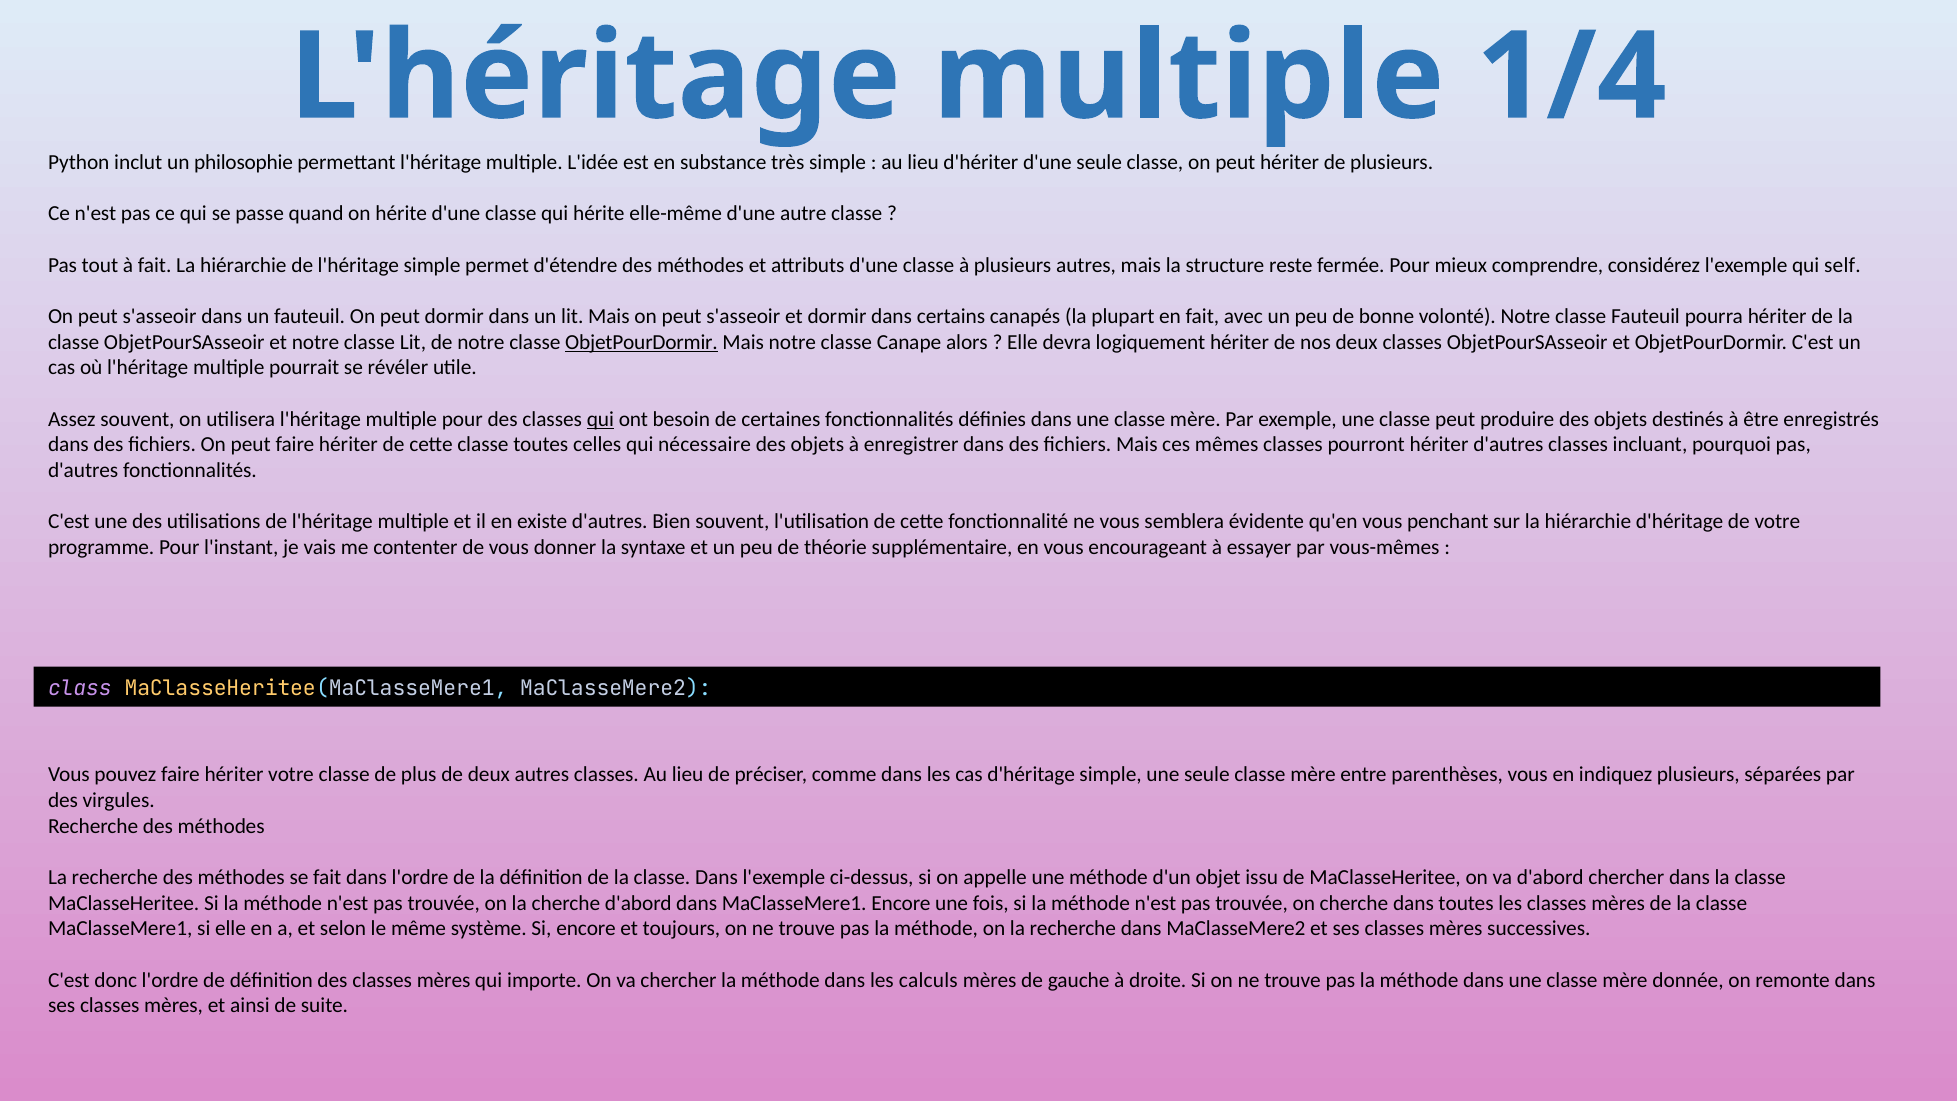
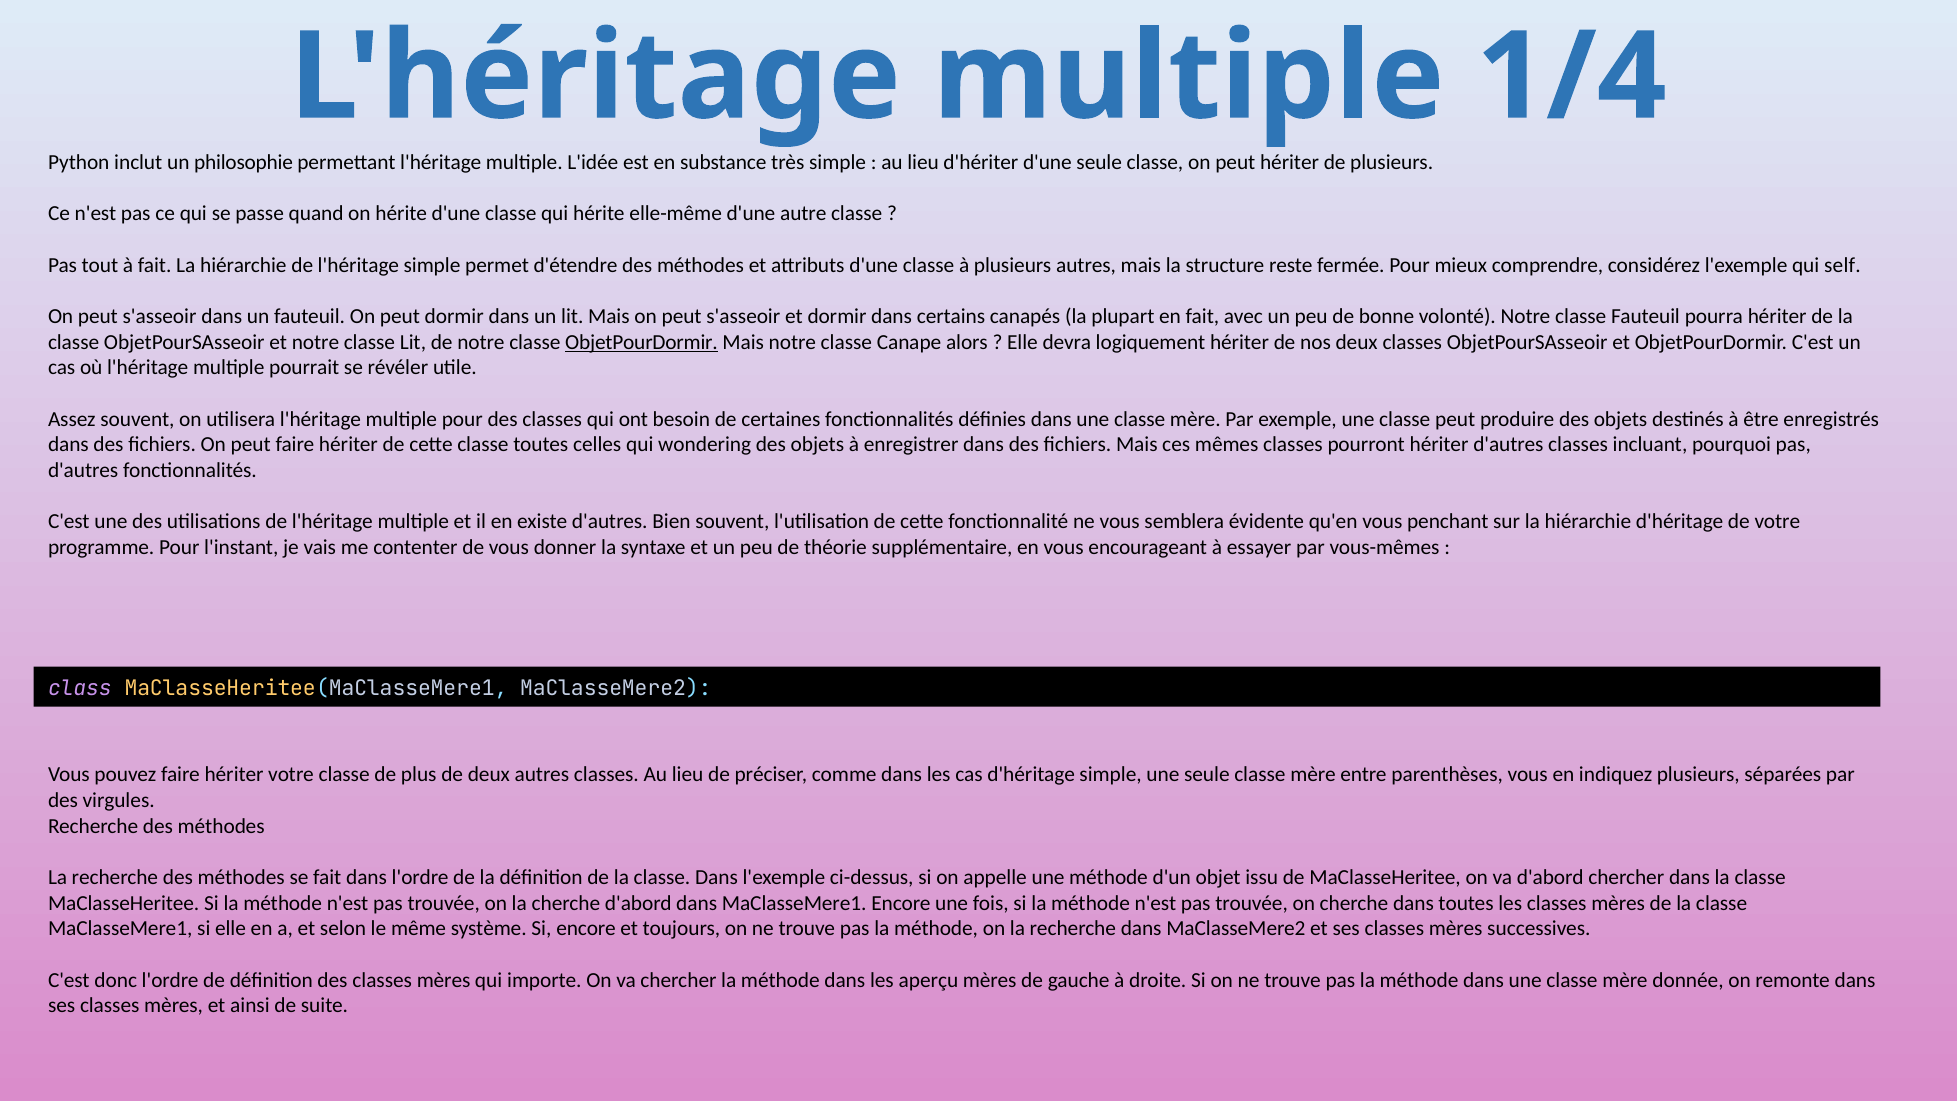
qui at (600, 419) underline: present -> none
nécessaire: nécessaire -> wondering
calculs: calculs -> aperçu
